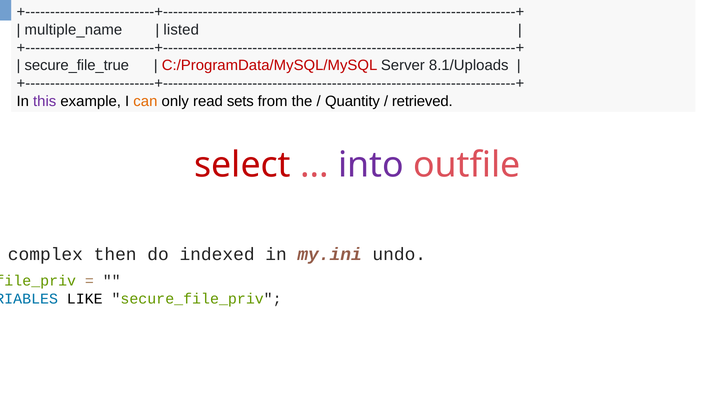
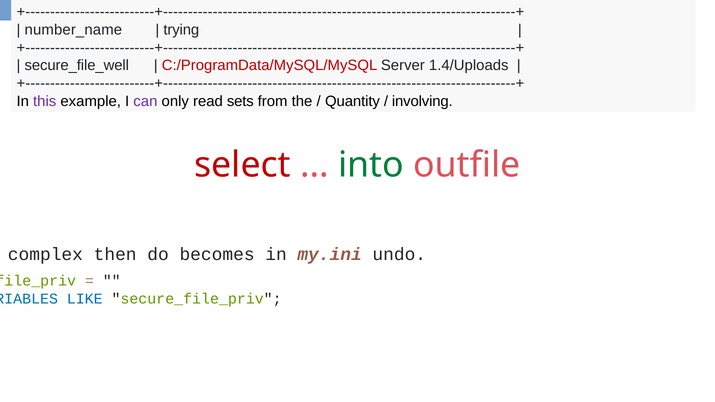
multiple_name: multiple_name -> number_name
listed: listed -> trying
secure_file_true: secure_file_true -> secure_file_well
8.1/Uploads: 8.1/Uploads -> 1.4/Uploads
can colour: orange -> purple
retrieved: retrieved -> involving
into colour: purple -> green
indexed: indexed -> becomes
LIKE colour: black -> blue
